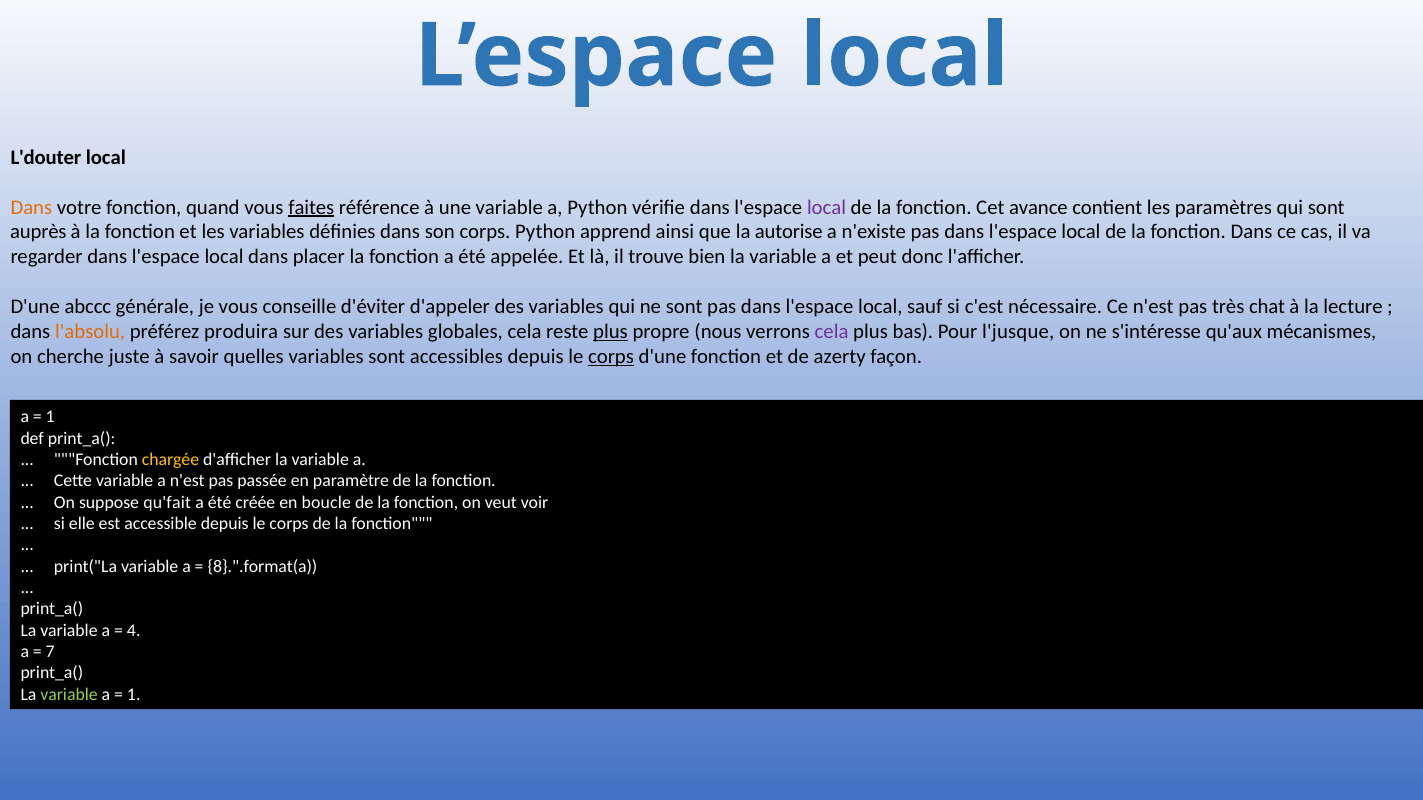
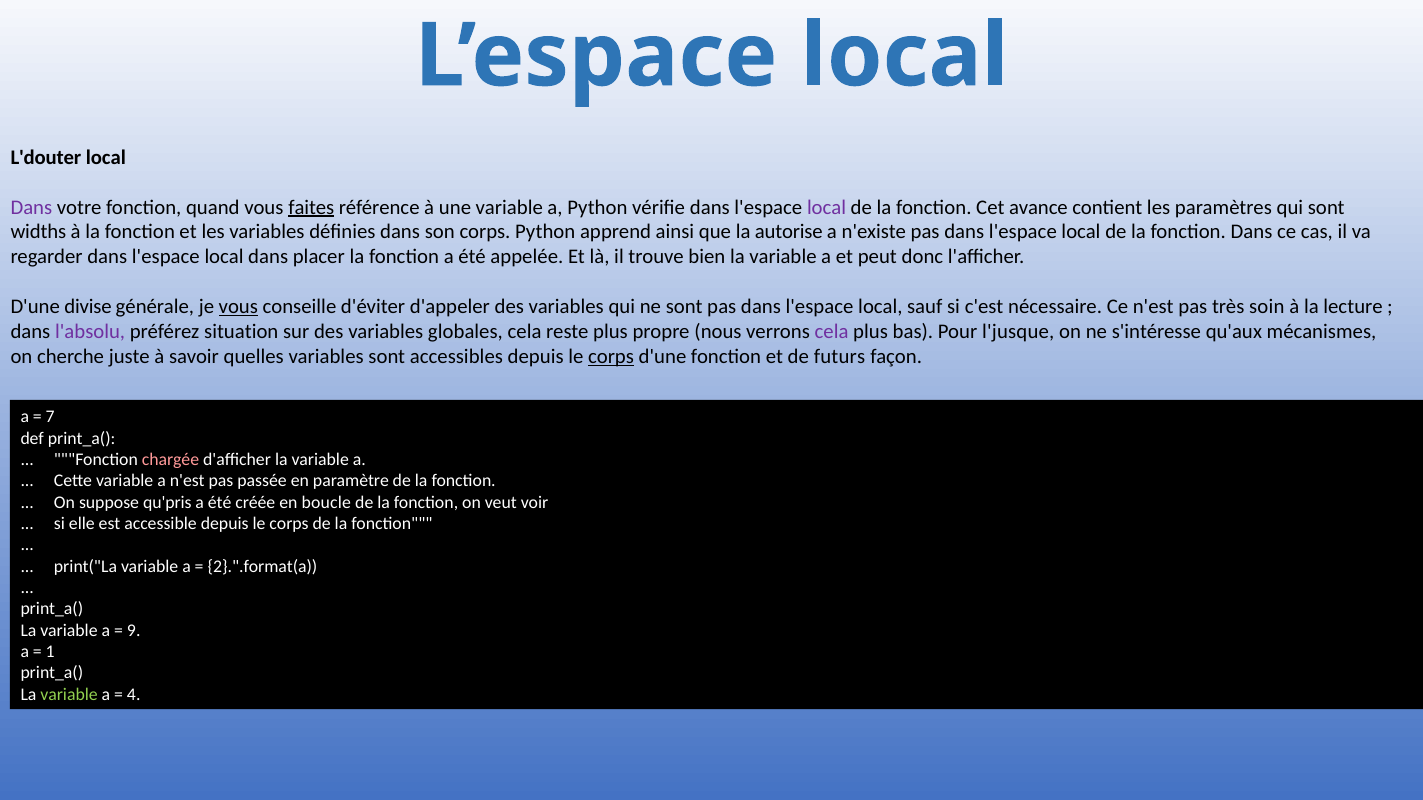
Dans at (31, 207) colour: orange -> purple
auprès: auprès -> widths
abccc: abccc -> divise
vous at (238, 307) underline: none -> present
chat: chat -> soin
l'absolu colour: orange -> purple
produira: produira -> situation
plus at (611, 332) underline: present -> none
azerty: azerty -> futurs
1 at (50, 417): 1 -> 7
chargée colour: yellow -> pink
qu'fait: qu'fait -> qu'pris
8}.".format(a: 8}.".format(a -> 2}.".format(a
4: 4 -> 9
7: 7 -> 1
1 at (134, 695): 1 -> 4
